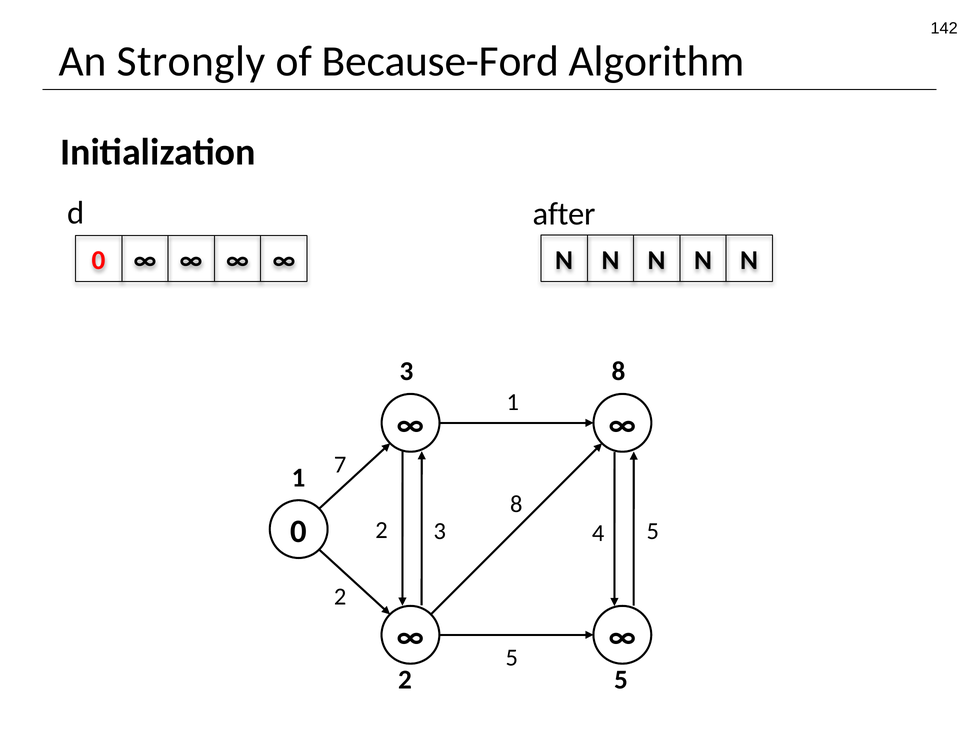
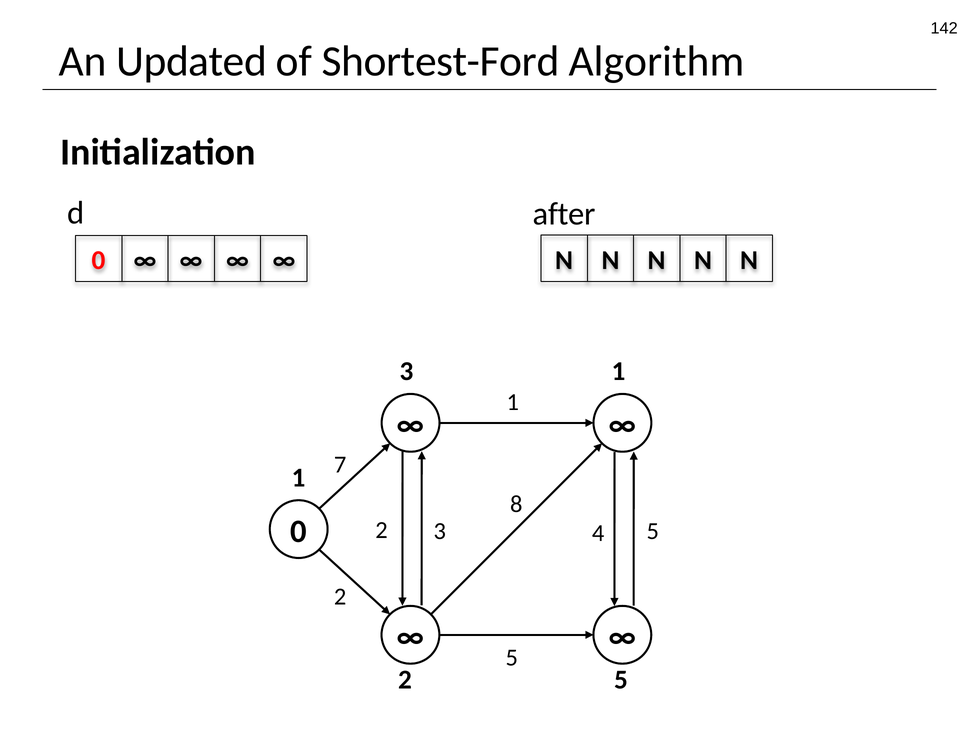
Strongly: Strongly -> Updated
Because-Ford: Because-Ford -> Shortest-Ford
3 8: 8 -> 1
